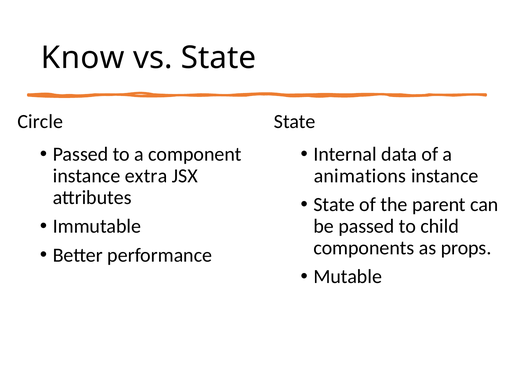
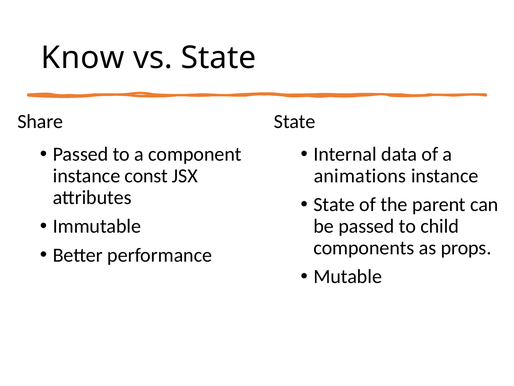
Circle: Circle -> Share
extra: extra -> const
